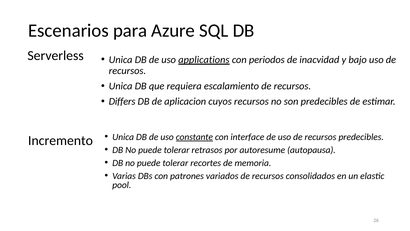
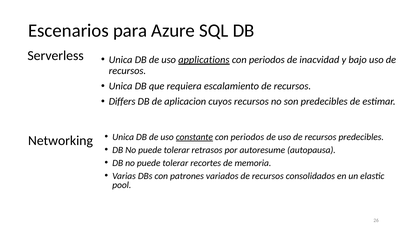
constante con interface: interface -> periodos
Incremento: Incremento -> Networking
